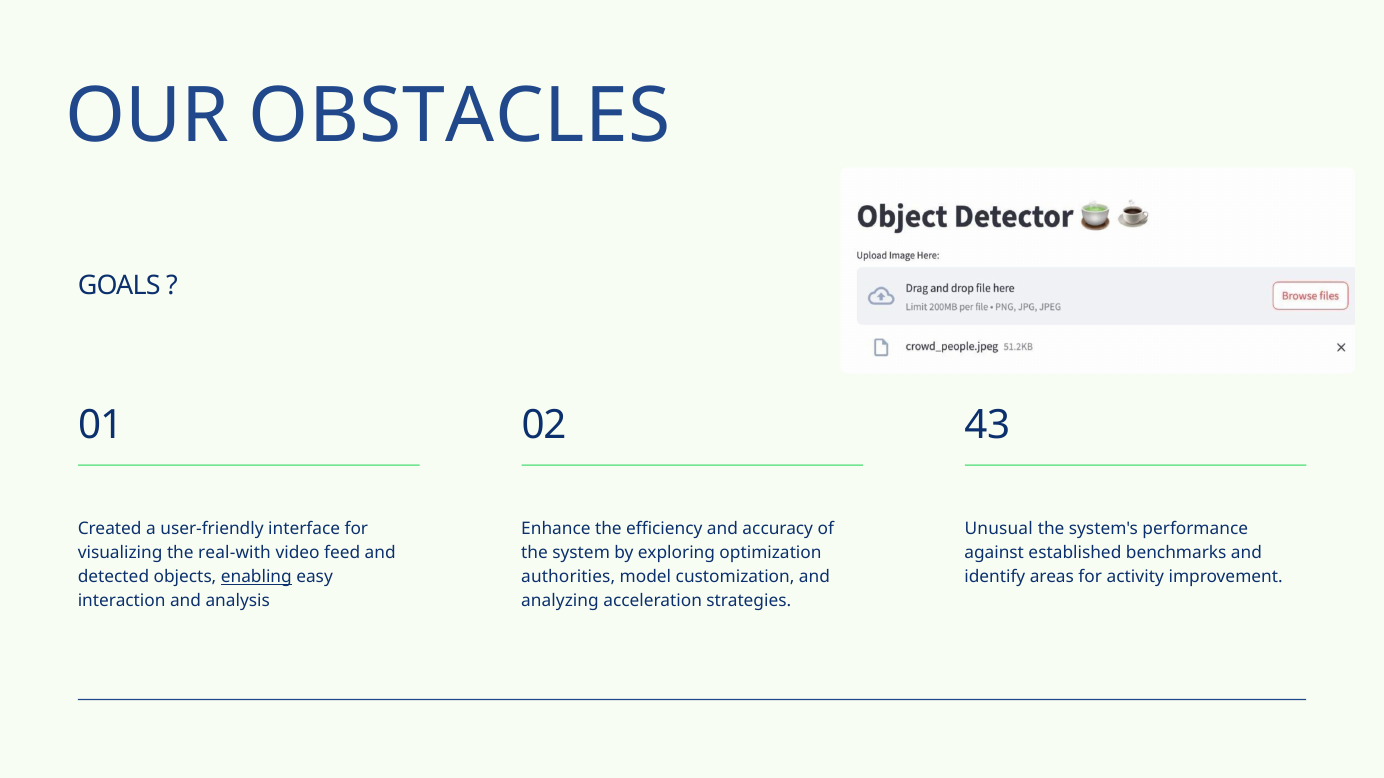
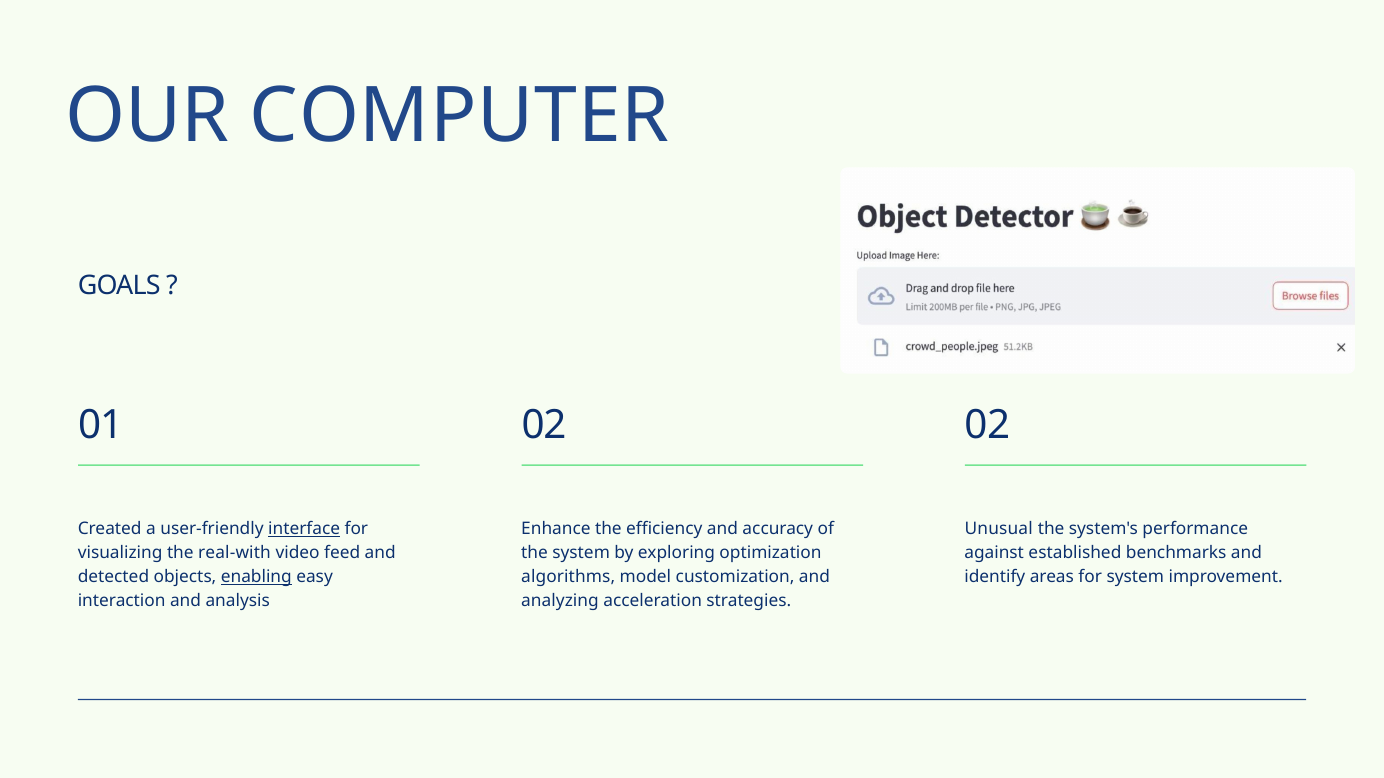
OBSTACLES: OBSTACLES -> COMPUTER
02 43: 43 -> 02
interface underline: none -> present
authorities: authorities -> algorithms
for activity: activity -> system
